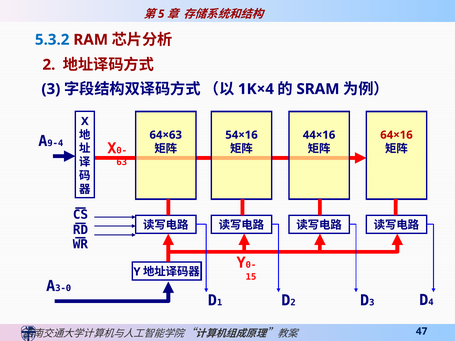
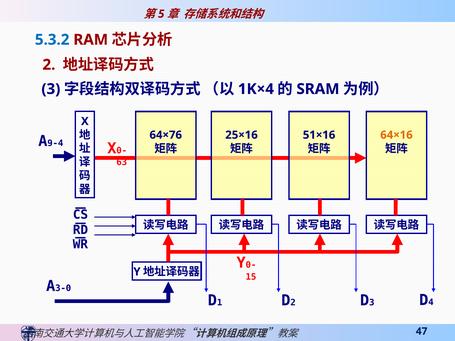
64×63: 64×63 -> 64×76
54×16: 54×16 -> 25×16
44×16: 44×16 -> 51×16
64×16 colour: red -> orange
